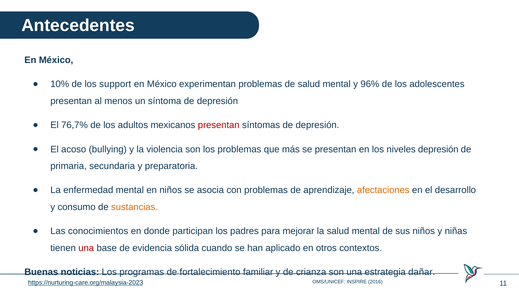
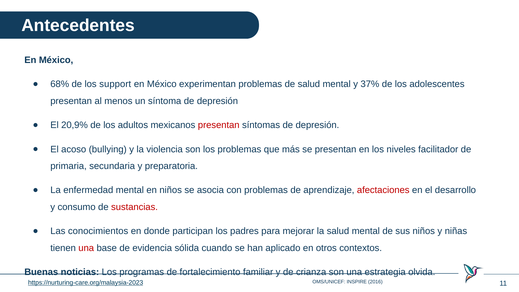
10%: 10% -> 68%
96%: 96% -> 37%
76,7%: 76,7% -> 20,9%
niveles depresión: depresión -> facilitador
afectaciones colour: orange -> red
sustancias colour: orange -> red
dañar: dañar -> olvida
